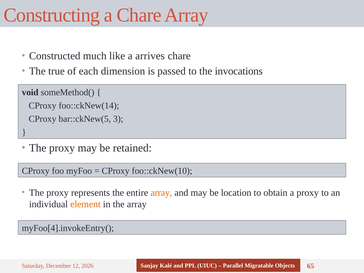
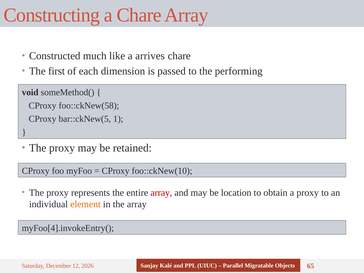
true: true -> first
invocations: invocations -> performing
foo::ckNew(14: foo::ckNew(14 -> foo::ckNew(58
3: 3 -> 1
array at (161, 193) colour: orange -> red
